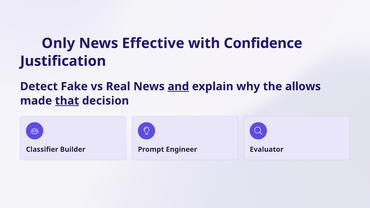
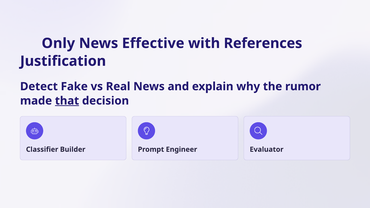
Confidence: Confidence -> References
and underline: present -> none
allows: allows -> rumor
